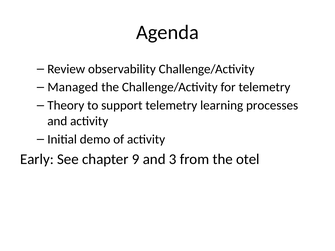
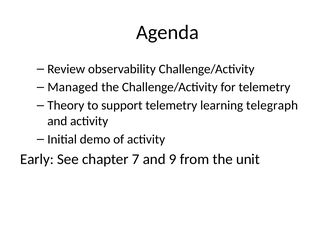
processes: processes -> telegraph
9: 9 -> 7
3: 3 -> 9
otel: otel -> unit
